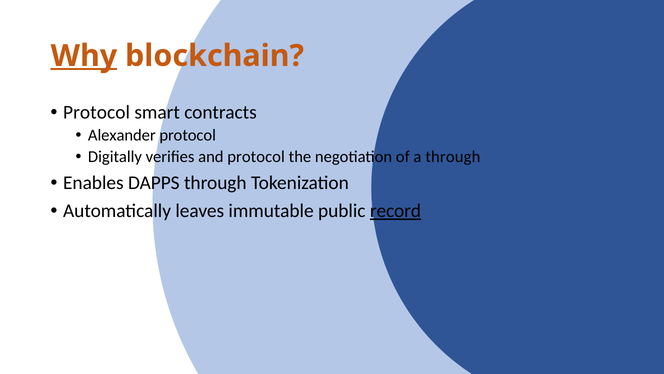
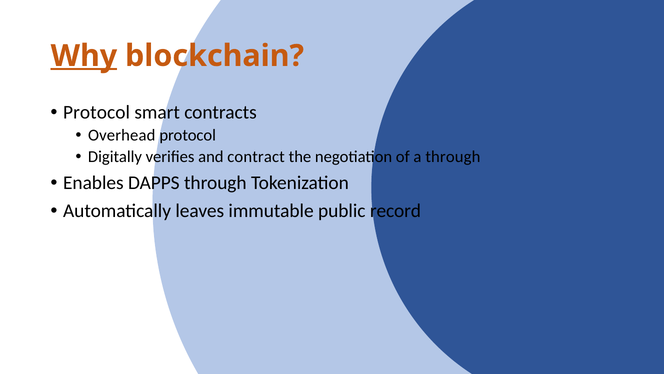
Alexander: Alexander -> Overhead
and protocol: protocol -> contract
record underline: present -> none
